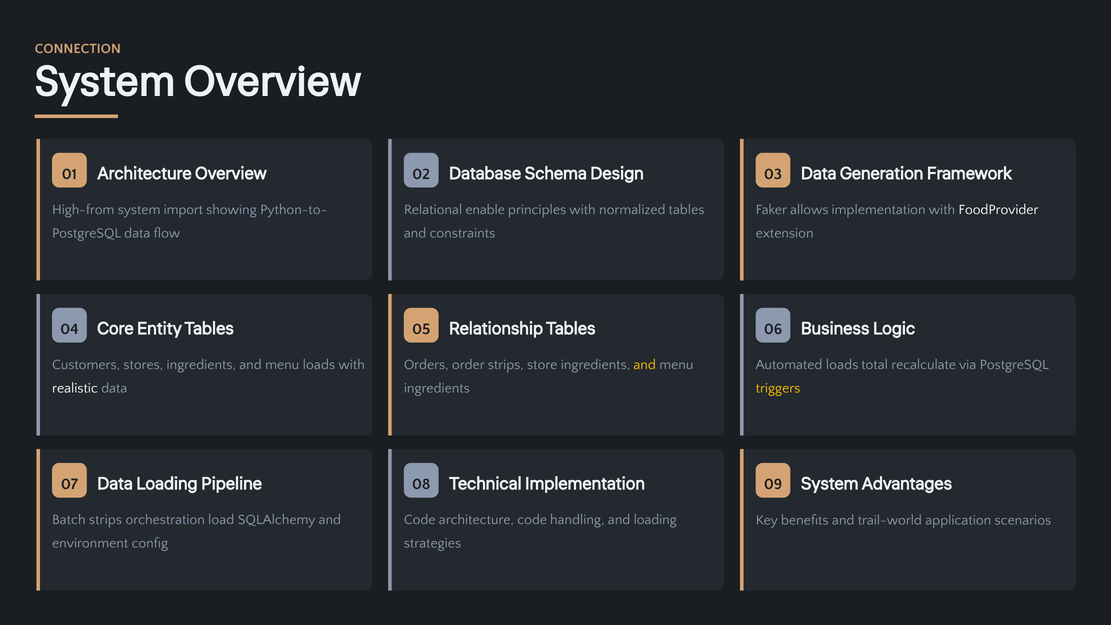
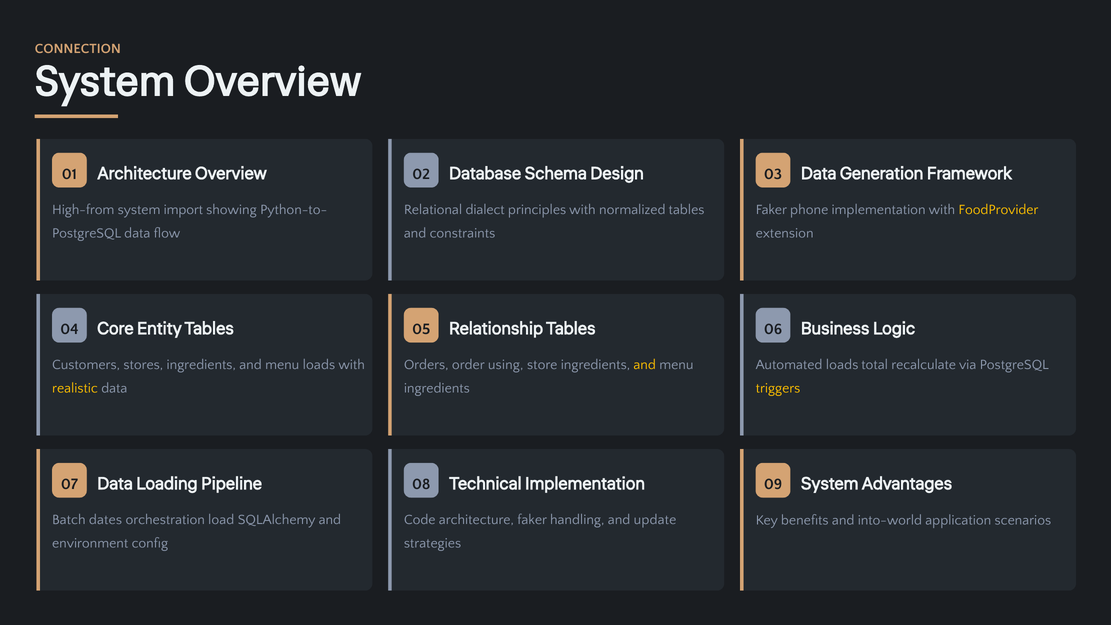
enable: enable -> dialect
allows: allows -> phone
FoodProvider colour: white -> yellow
order strips: strips -> using
realistic colour: white -> yellow
Batch strips: strips -> dates
architecture code: code -> faker
and loading: loading -> update
trail-world: trail-world -> into-world
